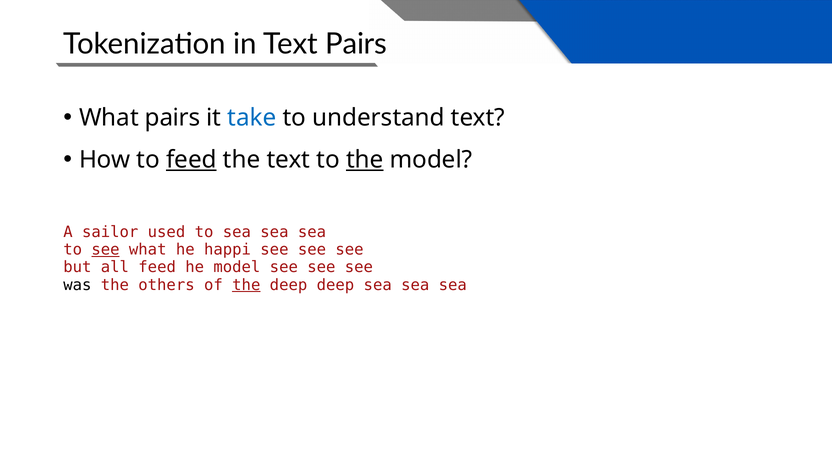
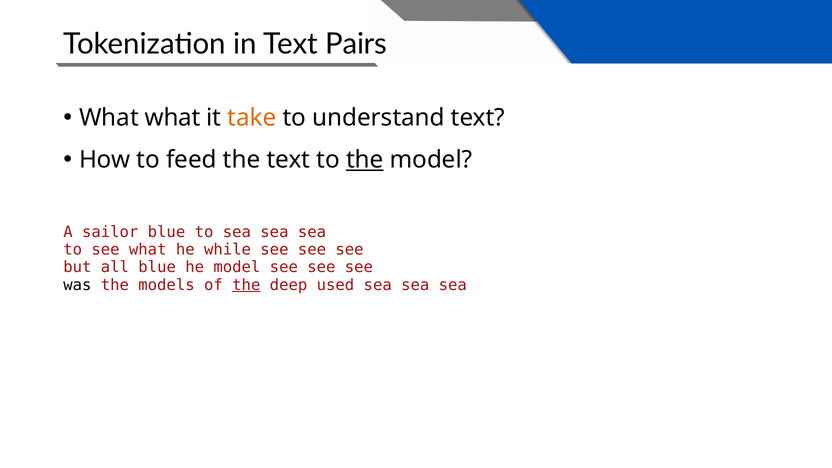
What pairs: pairs -> what
take colour: blue -> orange
feed at (191, 160) underline: present -> none
sailor used: used -> blue
see at (105, 250) underline: present -> none
happi: happi -> while
all feed: feed -> blue
others: others -> models
deep deep: deep -> used
